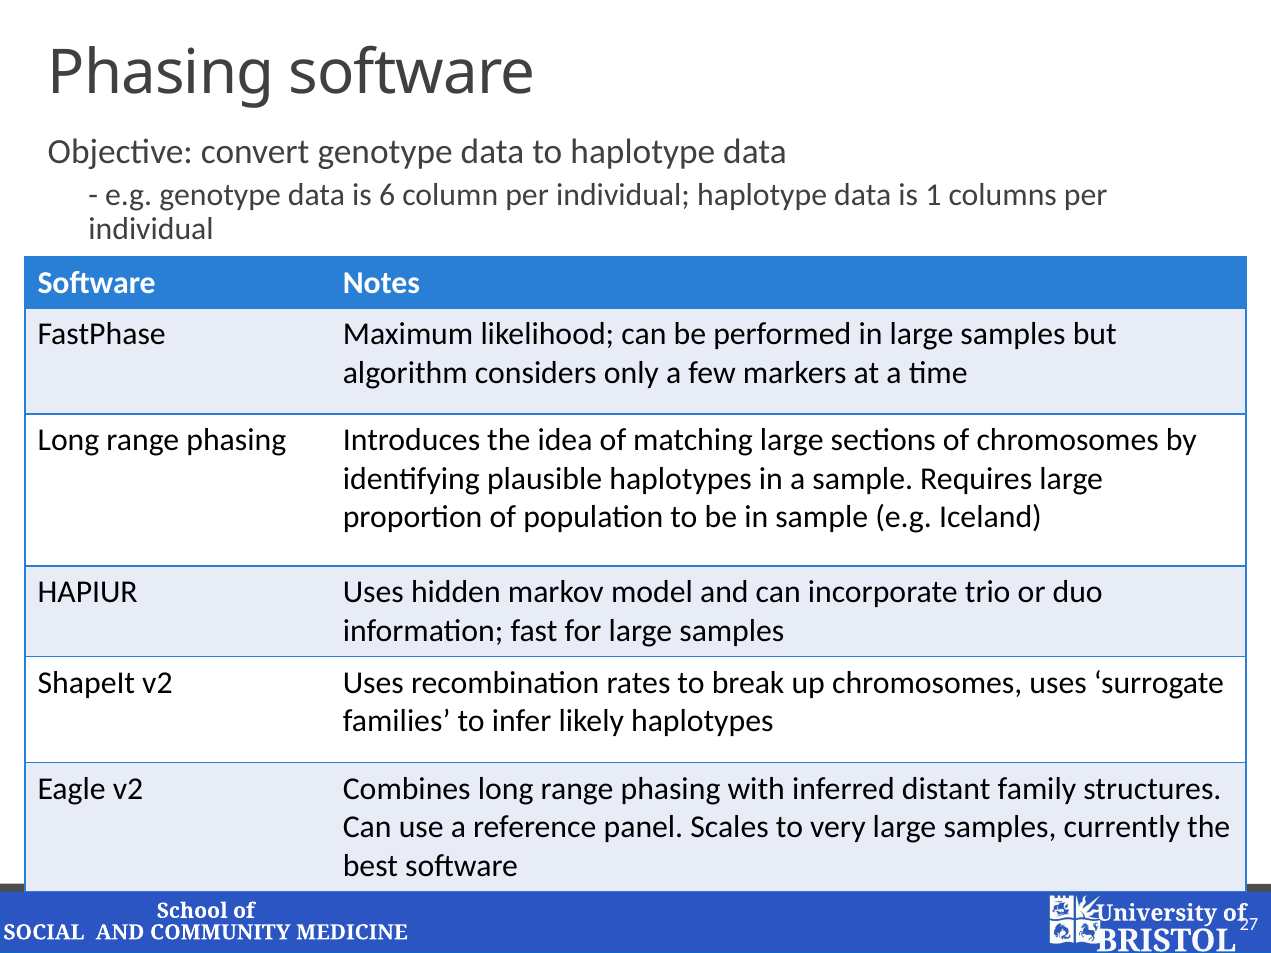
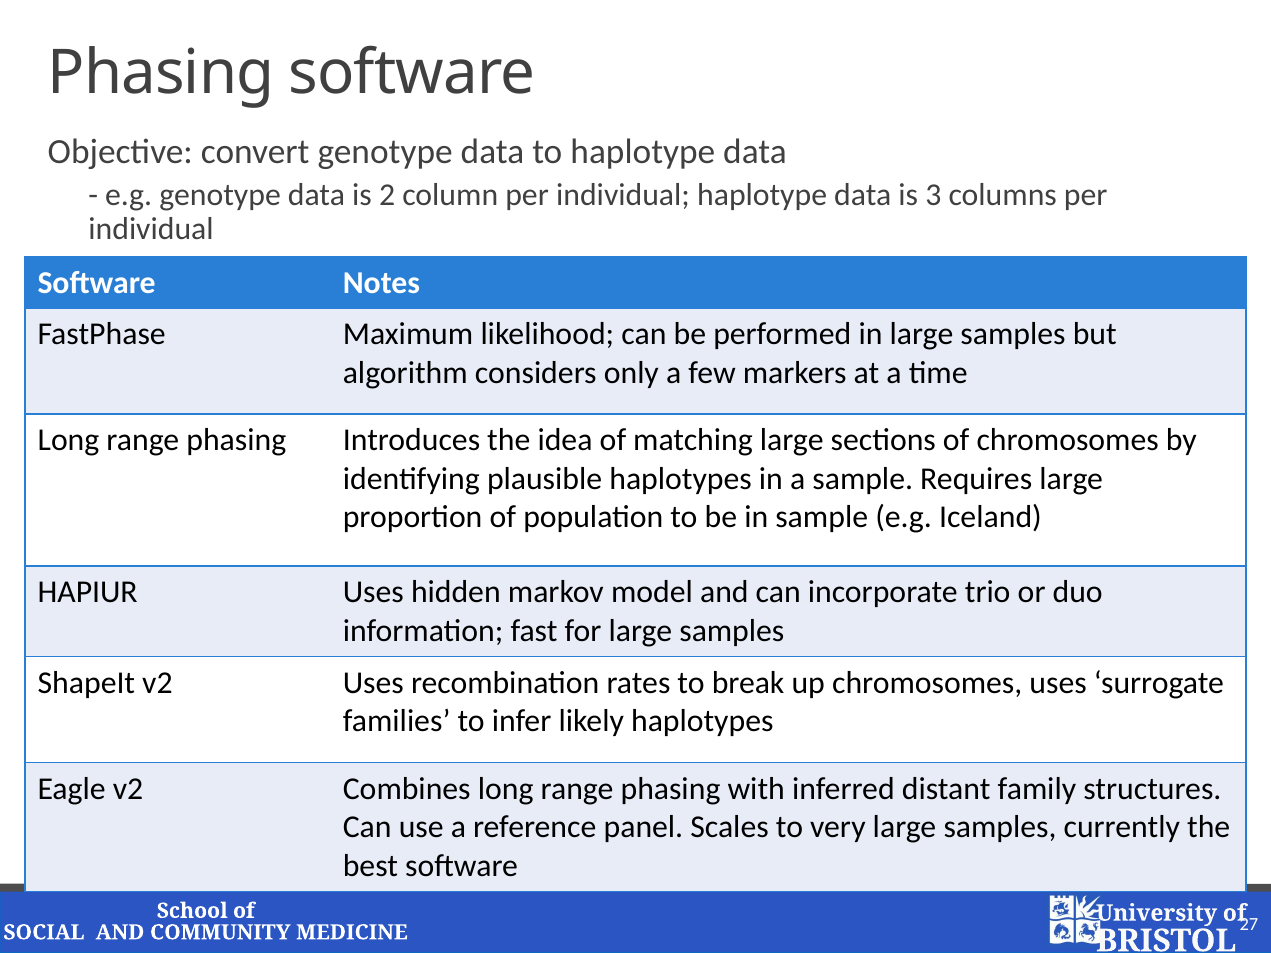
6: 6 -> 2
1: 1 -> 3
